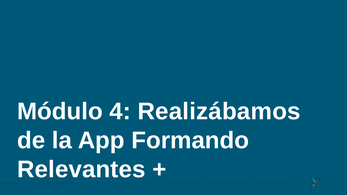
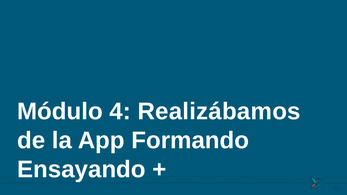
Relevantes: Relevantes -> Ensayando
